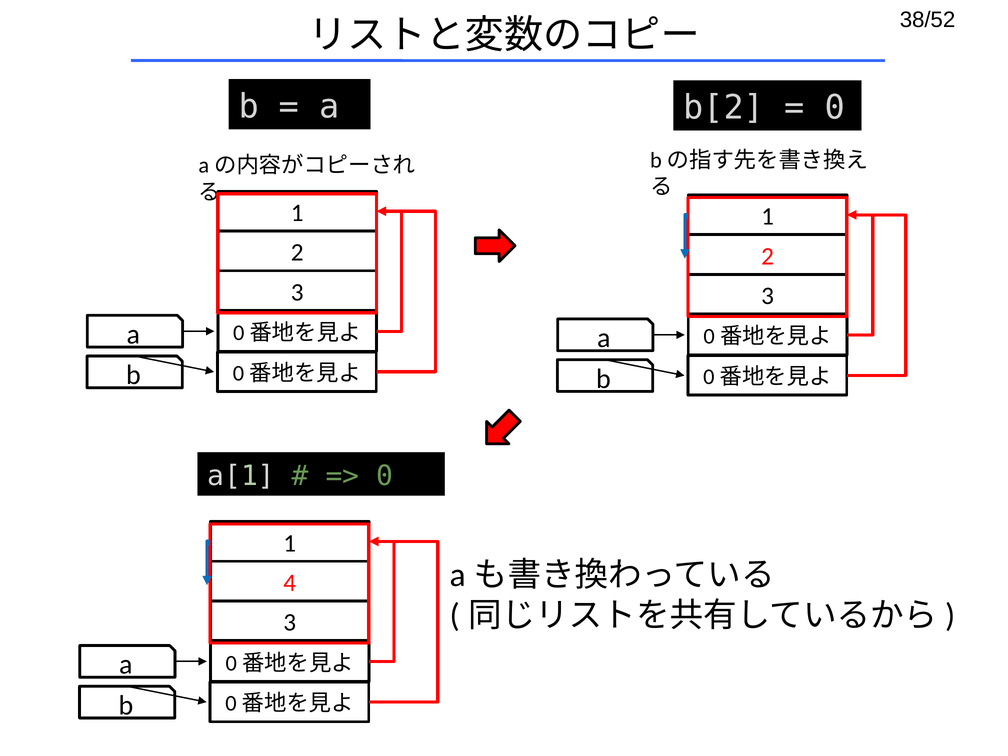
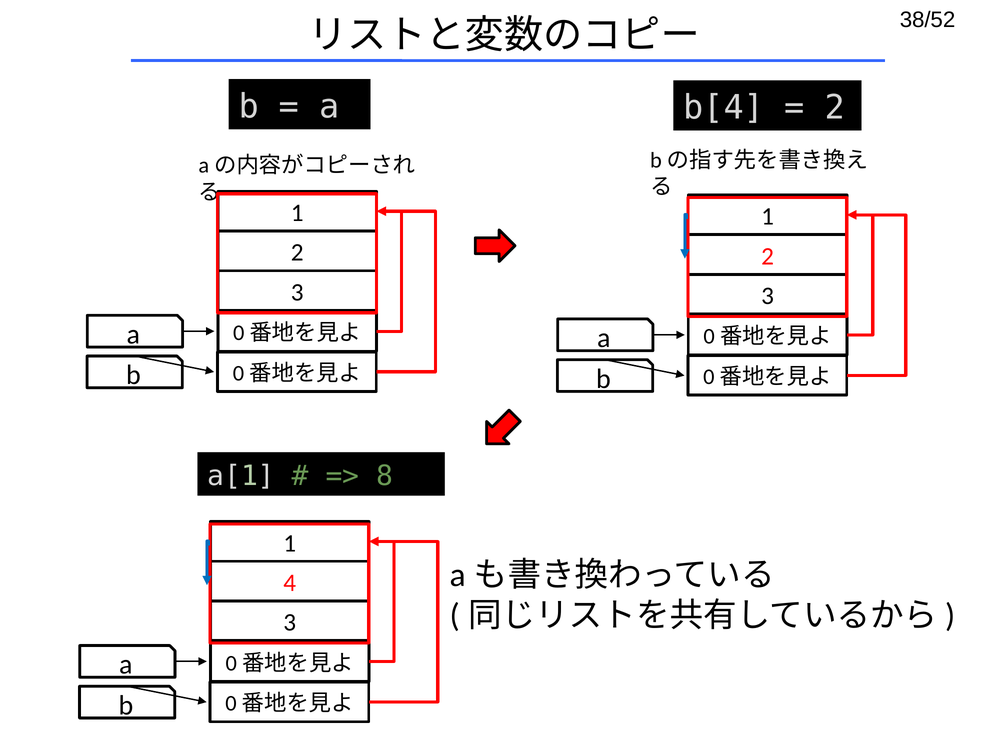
b[2: b[2 -> b[4
0 at (835, 108): 0 -> 2
0 at (385, 476): 0 -> 8
